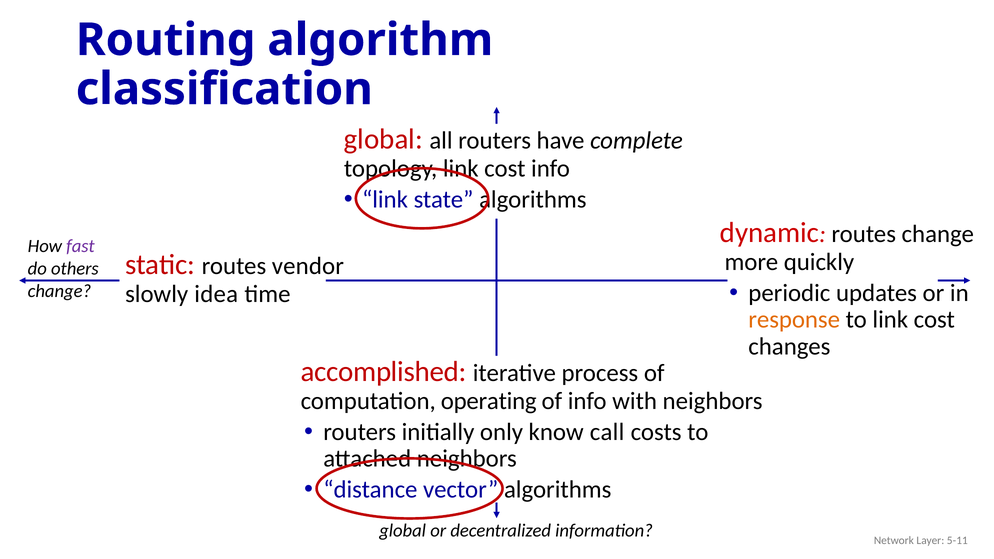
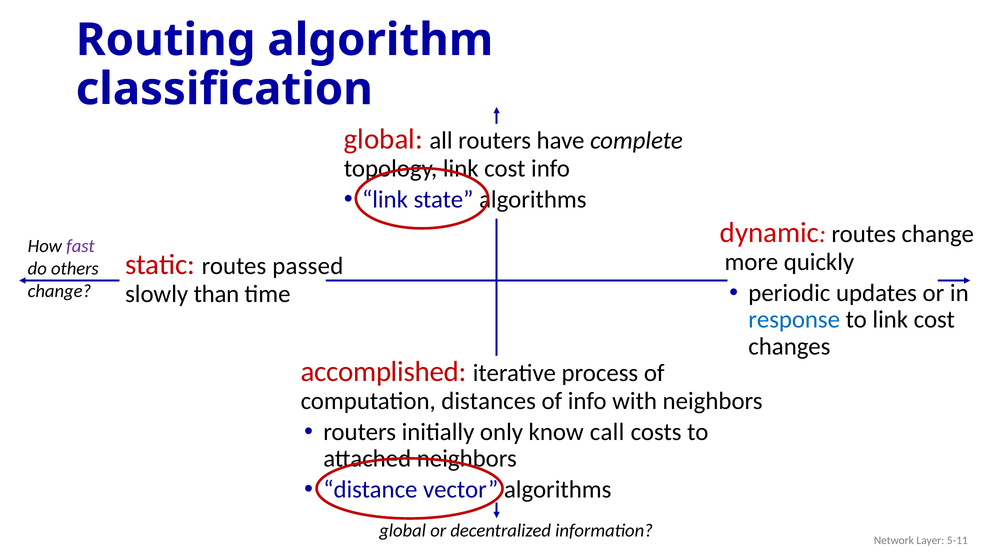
vendor: vendor -> passed
idea: idea -> than
response colour: orange -> blue
operating: operating -> distances
